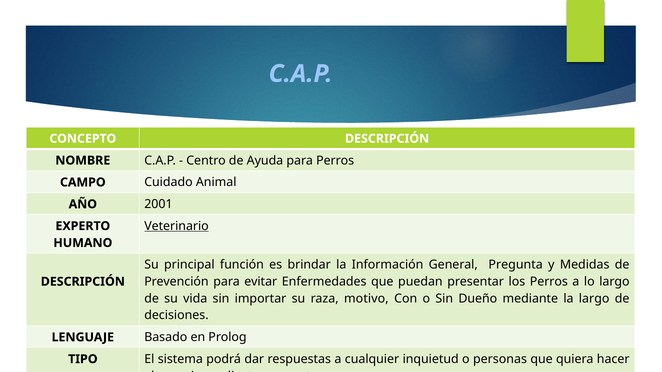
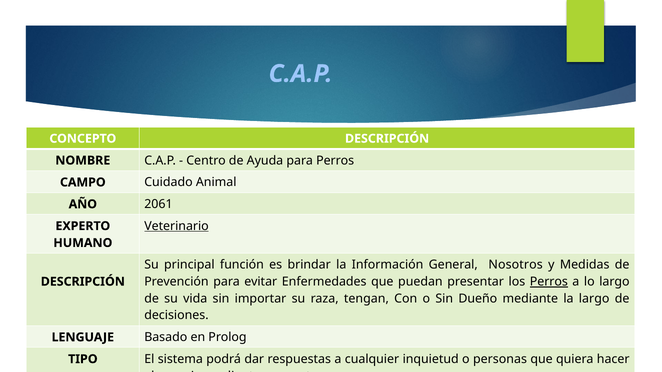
2001: 2001 -> 2061
Pregunta: Pregunta -> Nosotros
Perros at (549, 282) underline: none -> present
motivo: motivo -> tengan
